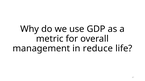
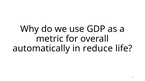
management: management -> automatically
